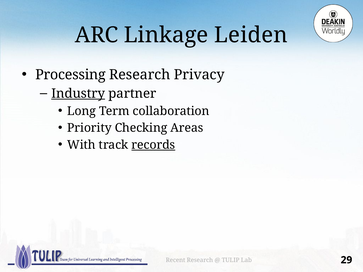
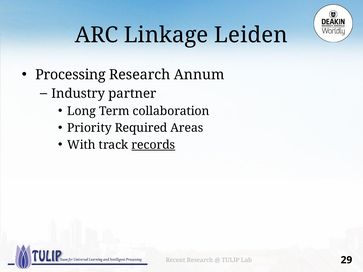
Privacy: Privacy -> Annum
Industry underline: present -> none
Checking: Checking -> Required
